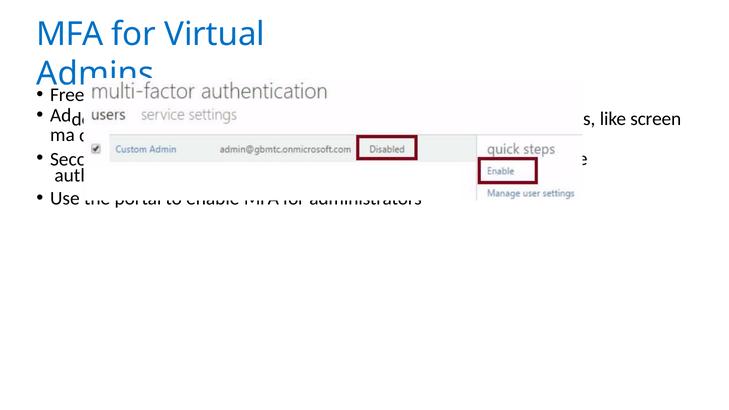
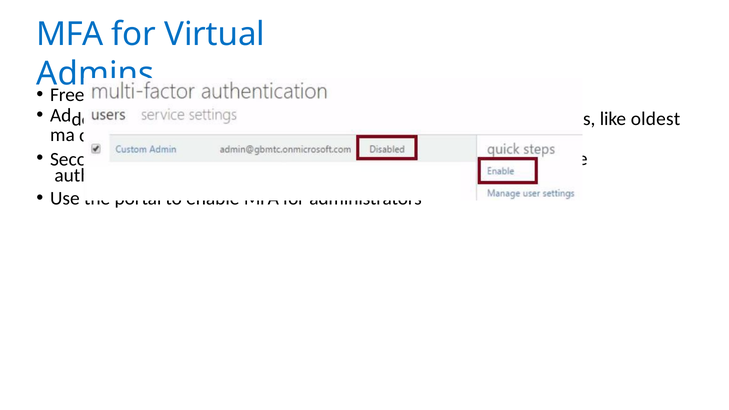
screen: screen -> oldest
